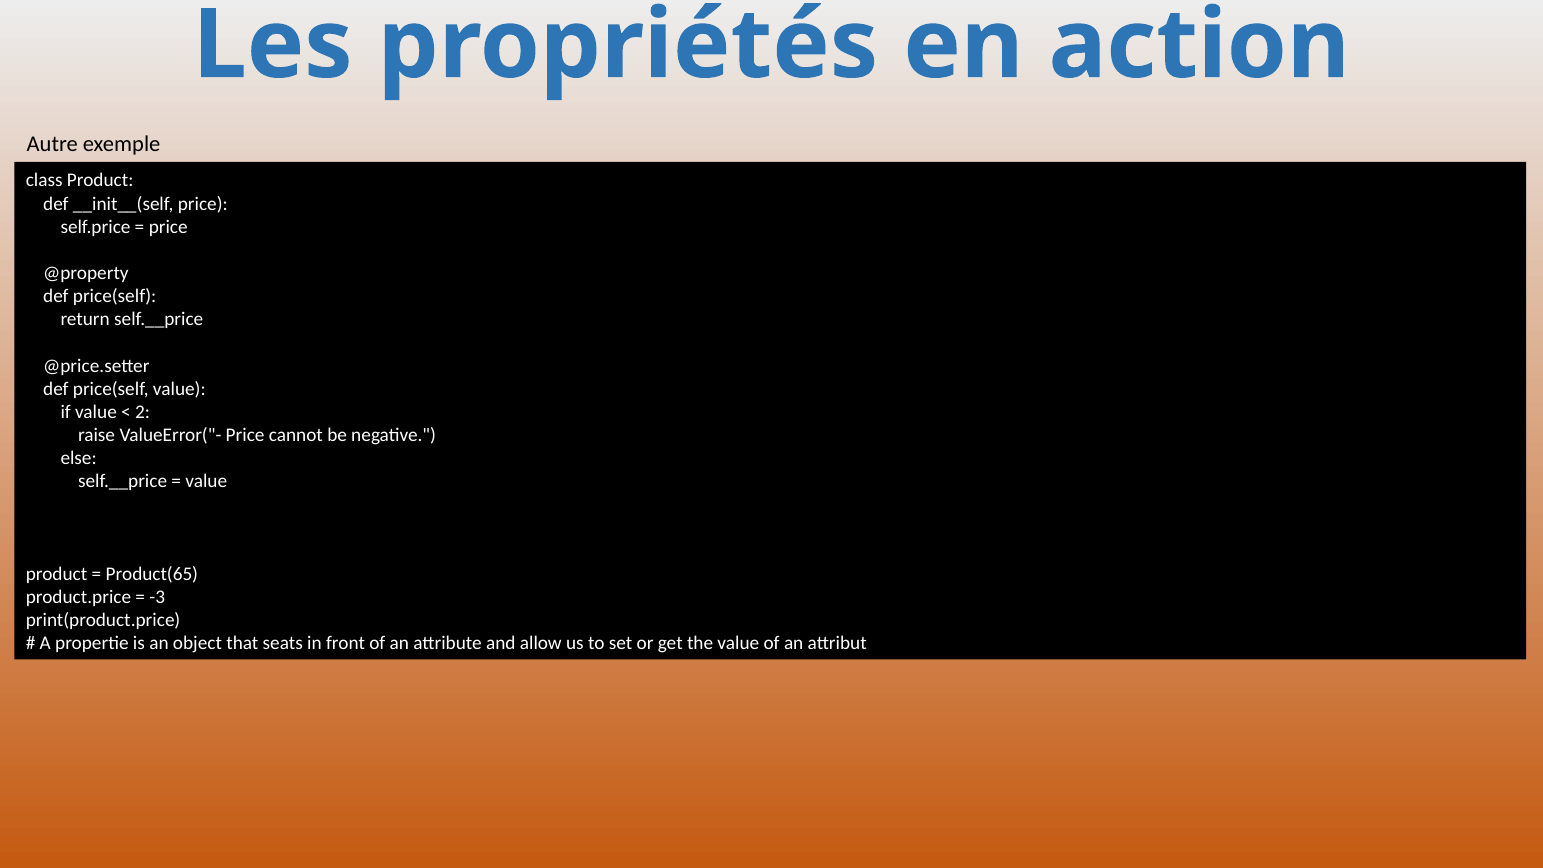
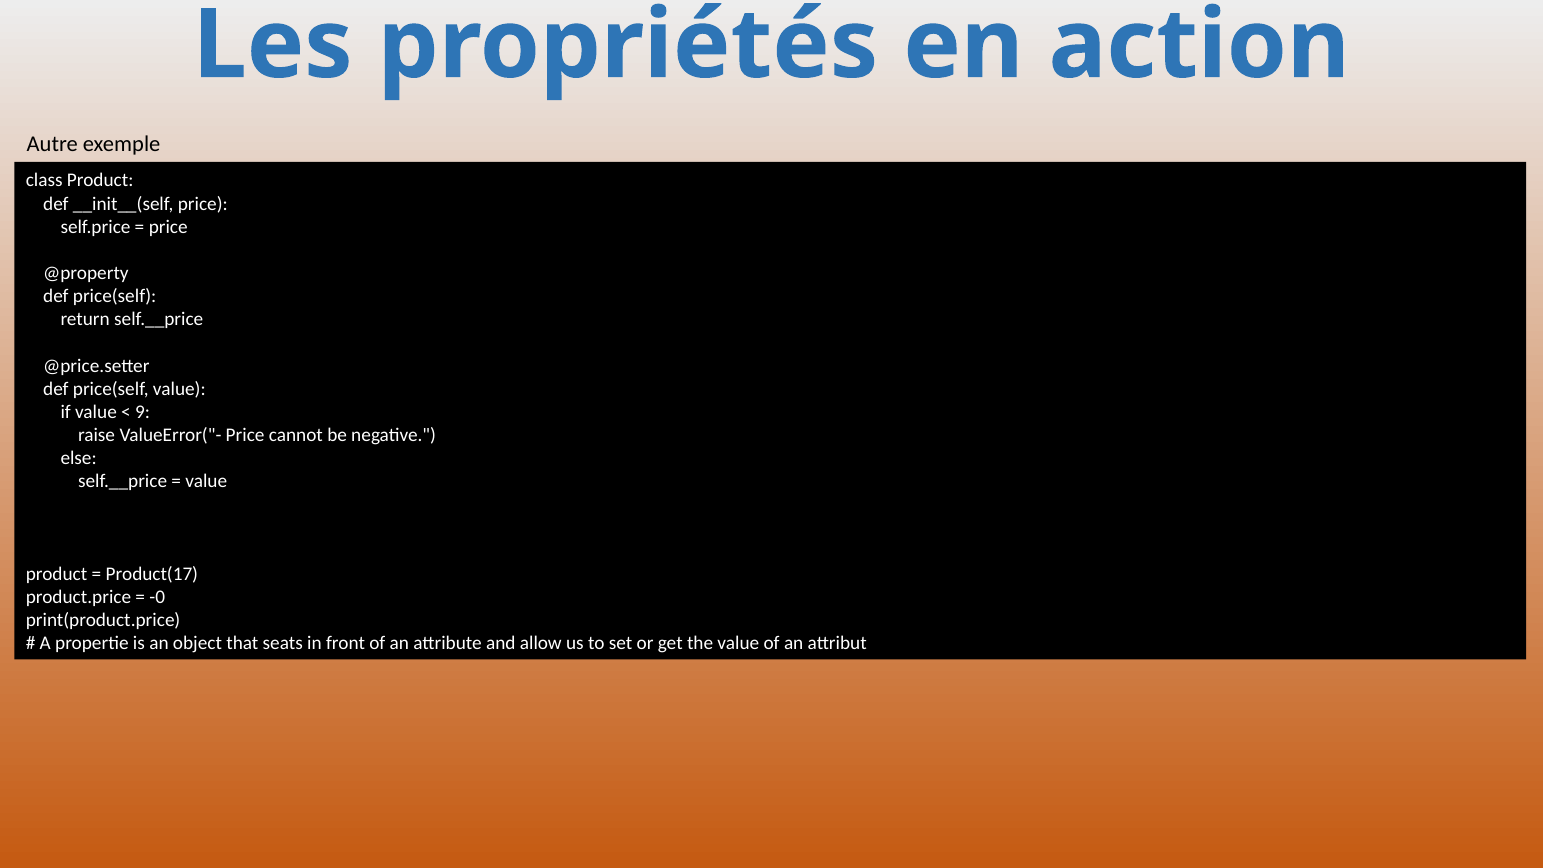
2: 2 -> 9
Product(65: Product(65 -> Product(17
-3: -3 -> -0
